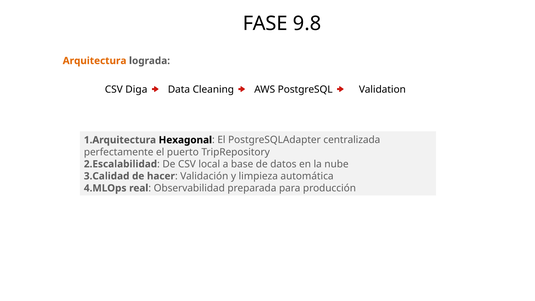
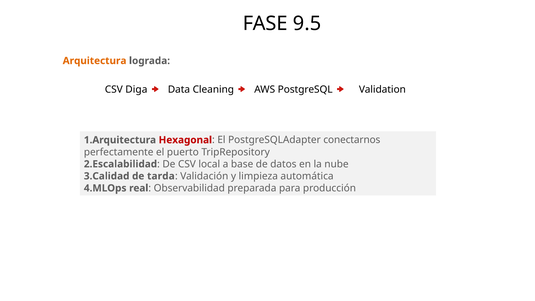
9.8: 9.8 -> 9.5
Hexagonal colour: black -> red
centralizada: centralizada -> conectarnos
hacer: hacer -> tarda
